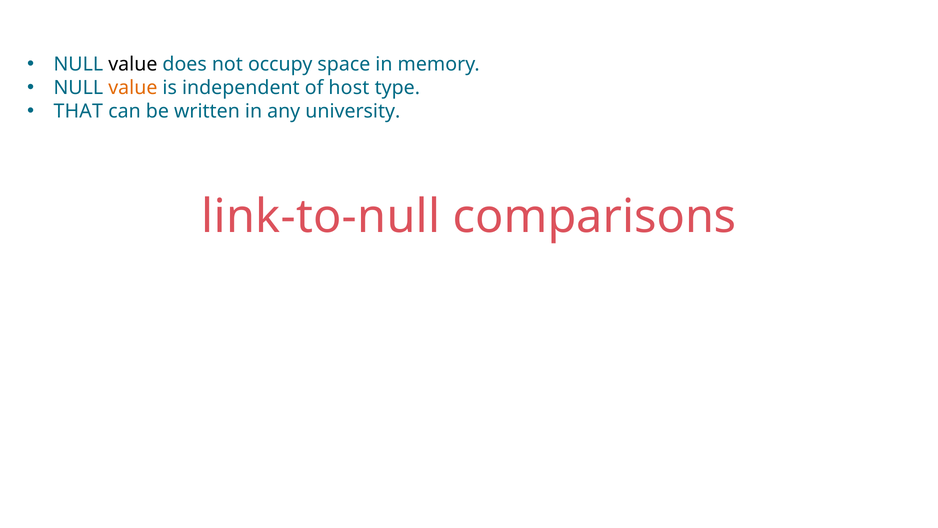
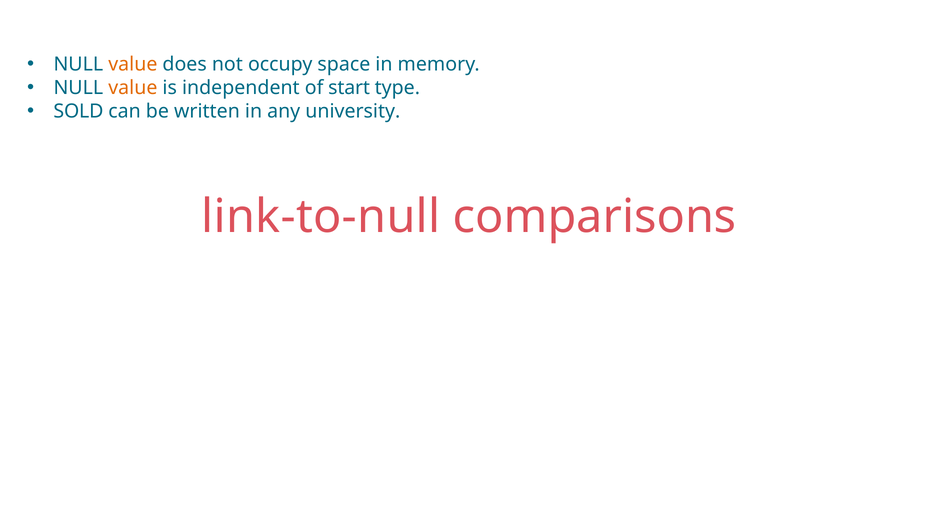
value at (133, 64) colour: black -> orange
host: host -> start
THAT: THAT -> SOLD
